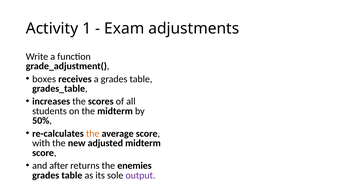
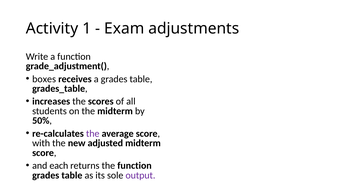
the at (93, 133) colour: orange -> purple
after: after -> each
the enemies: enemies -> function
